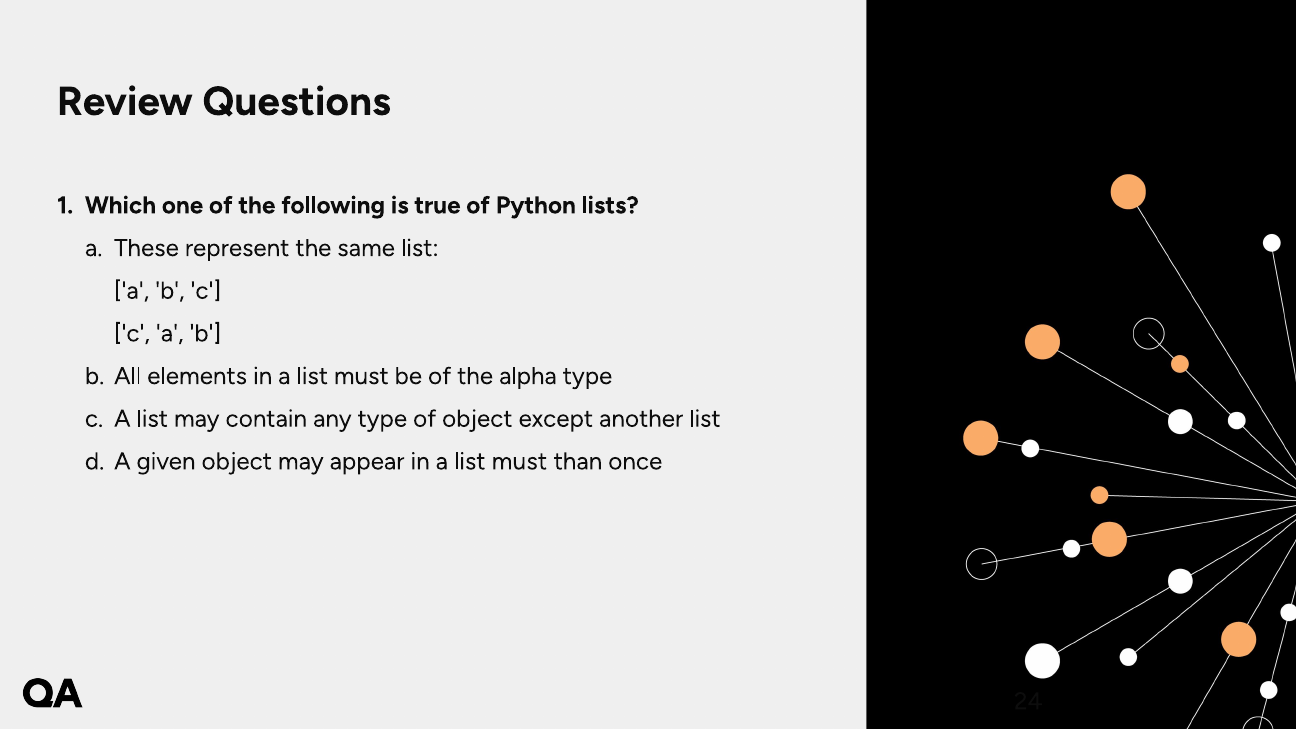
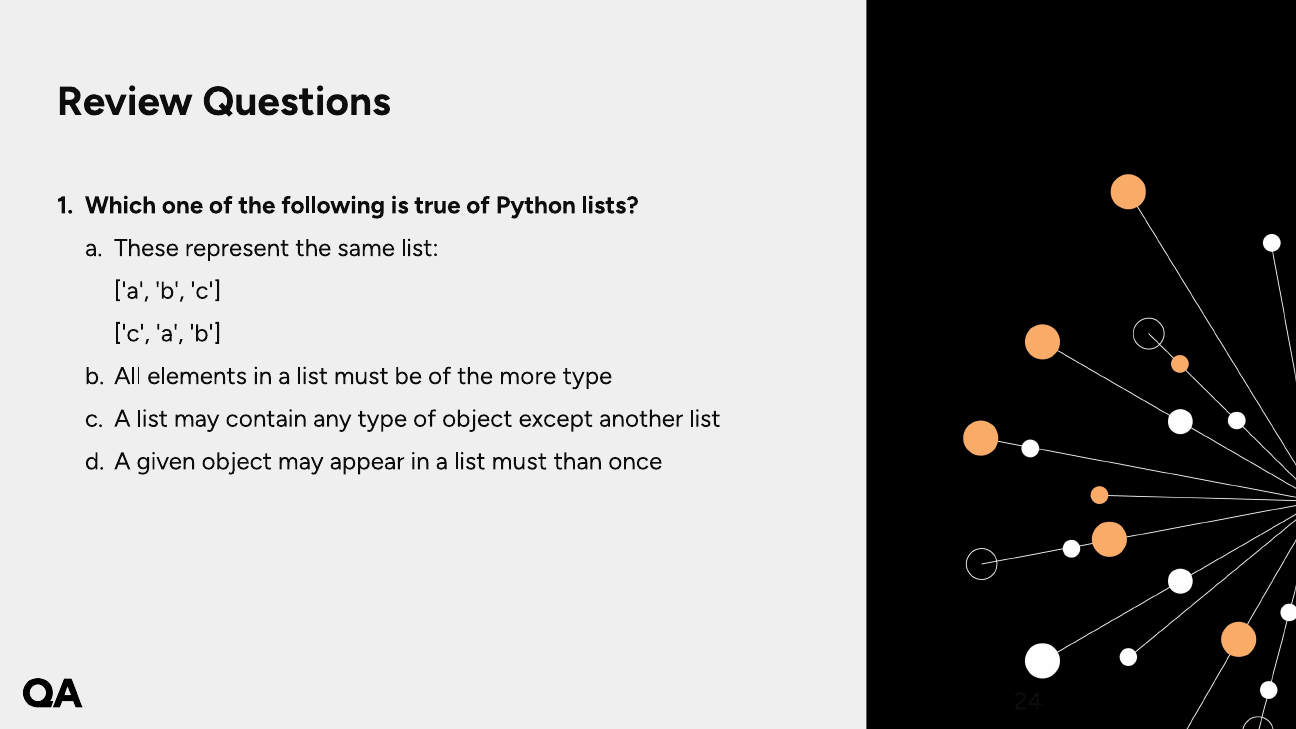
alpha: alpha -> more
